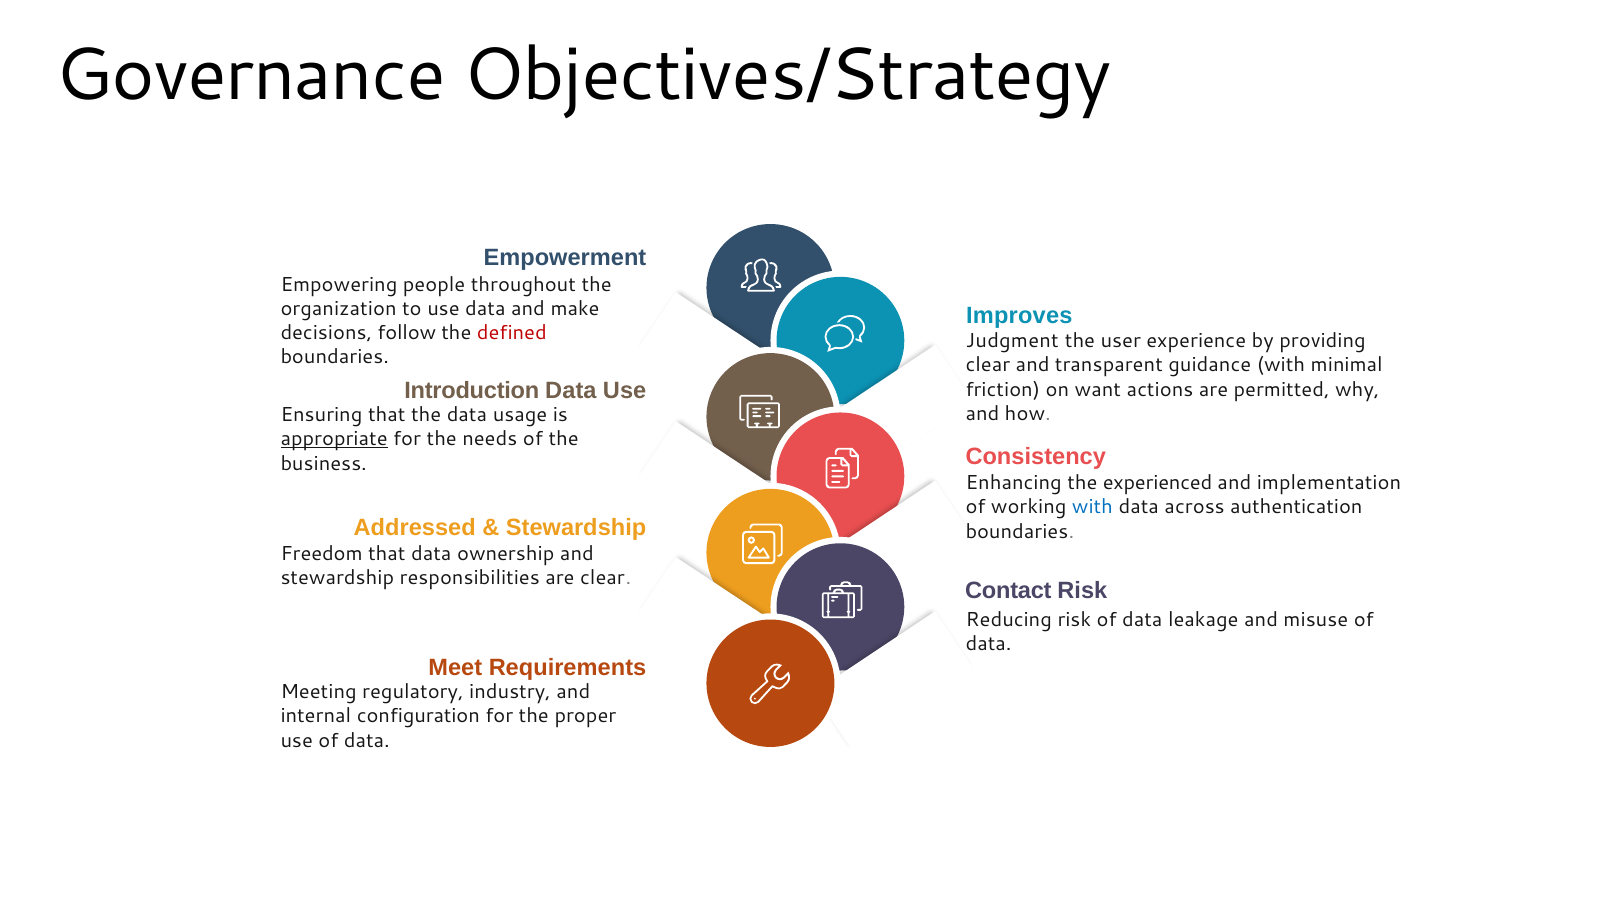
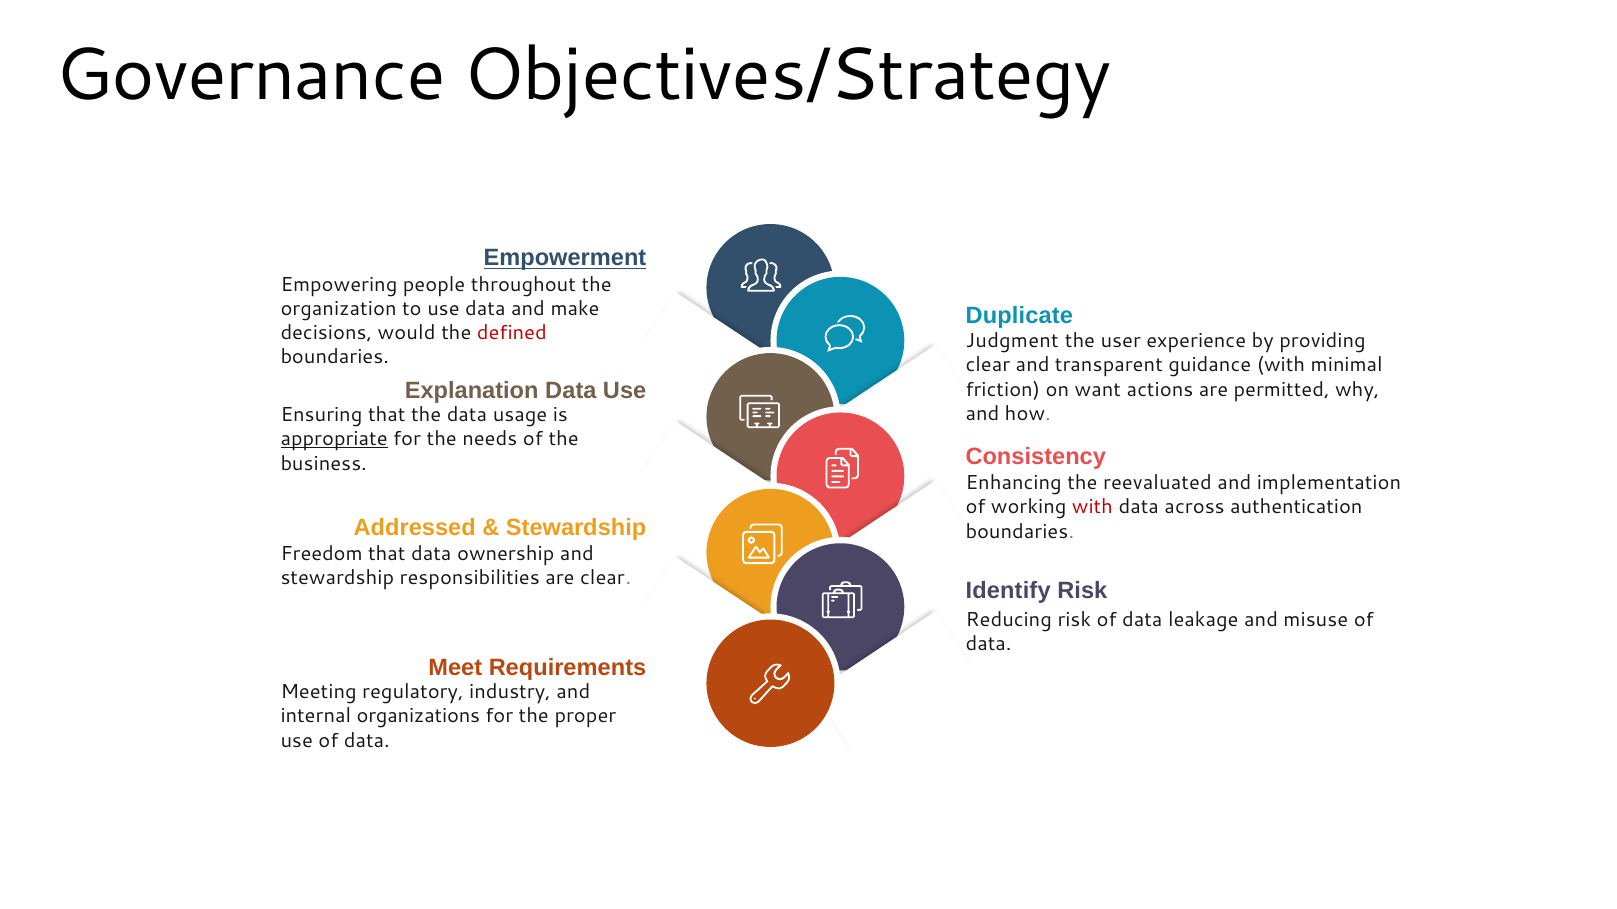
Empowerment underline: none -> present
Improves: Improves -> Duplicate
follow: follow -> would
Introduction: Introduction -> Explanation
experienced: experienced -> reevaluated
with at (1092, 508) colour: blue -> red
Contact: Contact -> Identify
configuration: configuration -> organizations
